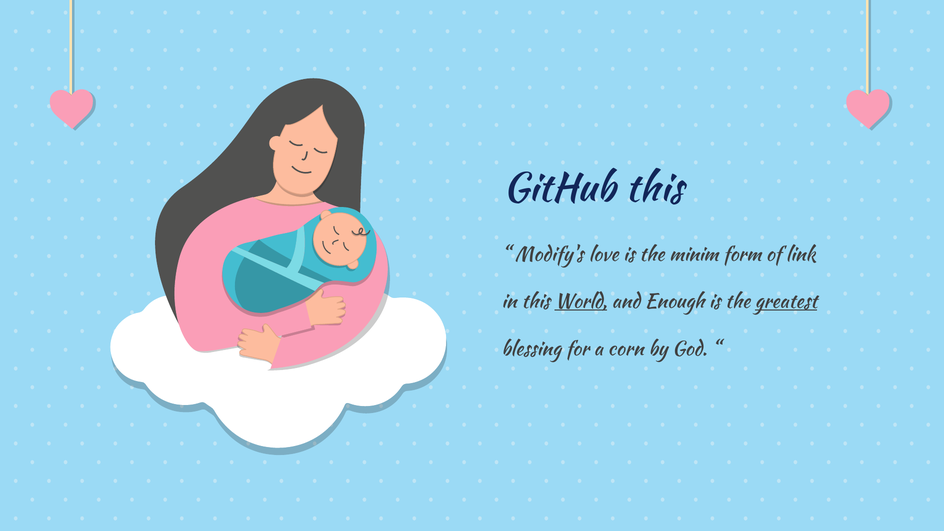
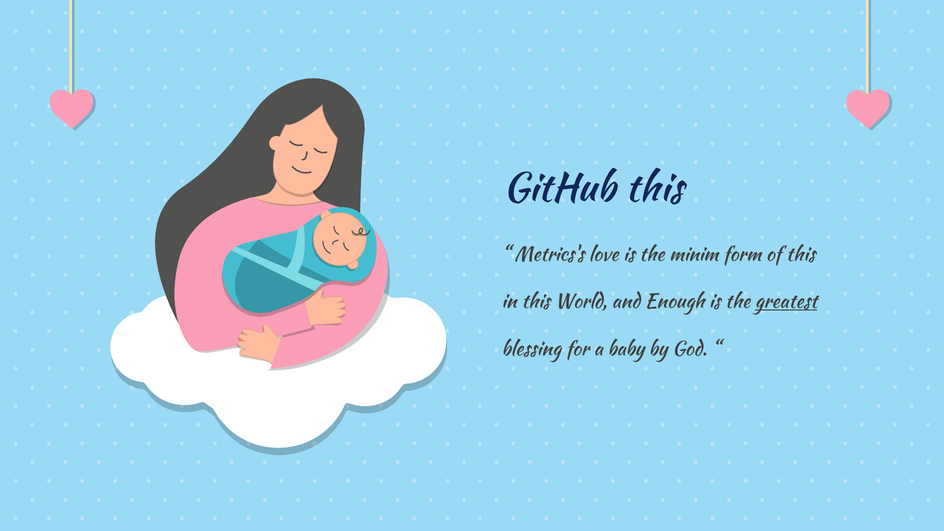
Modify's: Modify's -> Metrics's
of link: link -> this
World underline: present -> none
corn: corn -> baby
